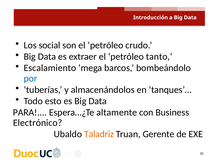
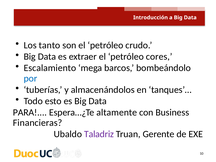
social: social -> tanto
tanto: tanto -> cores
Electrónico: Electrónico -> Financieras
Taladriz colour: orange -> purple
